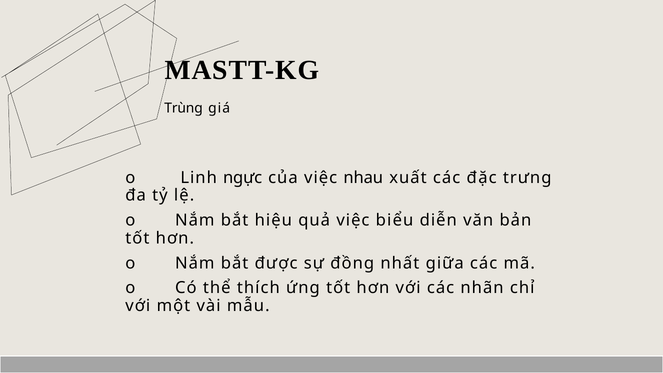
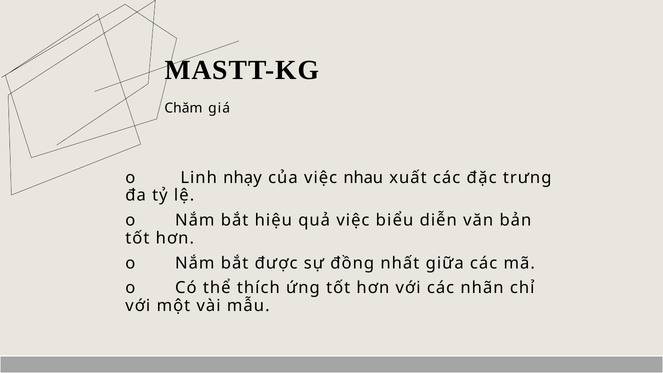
Trùng: Trùng -> Chăm
ngực: ngực -> nhạy
